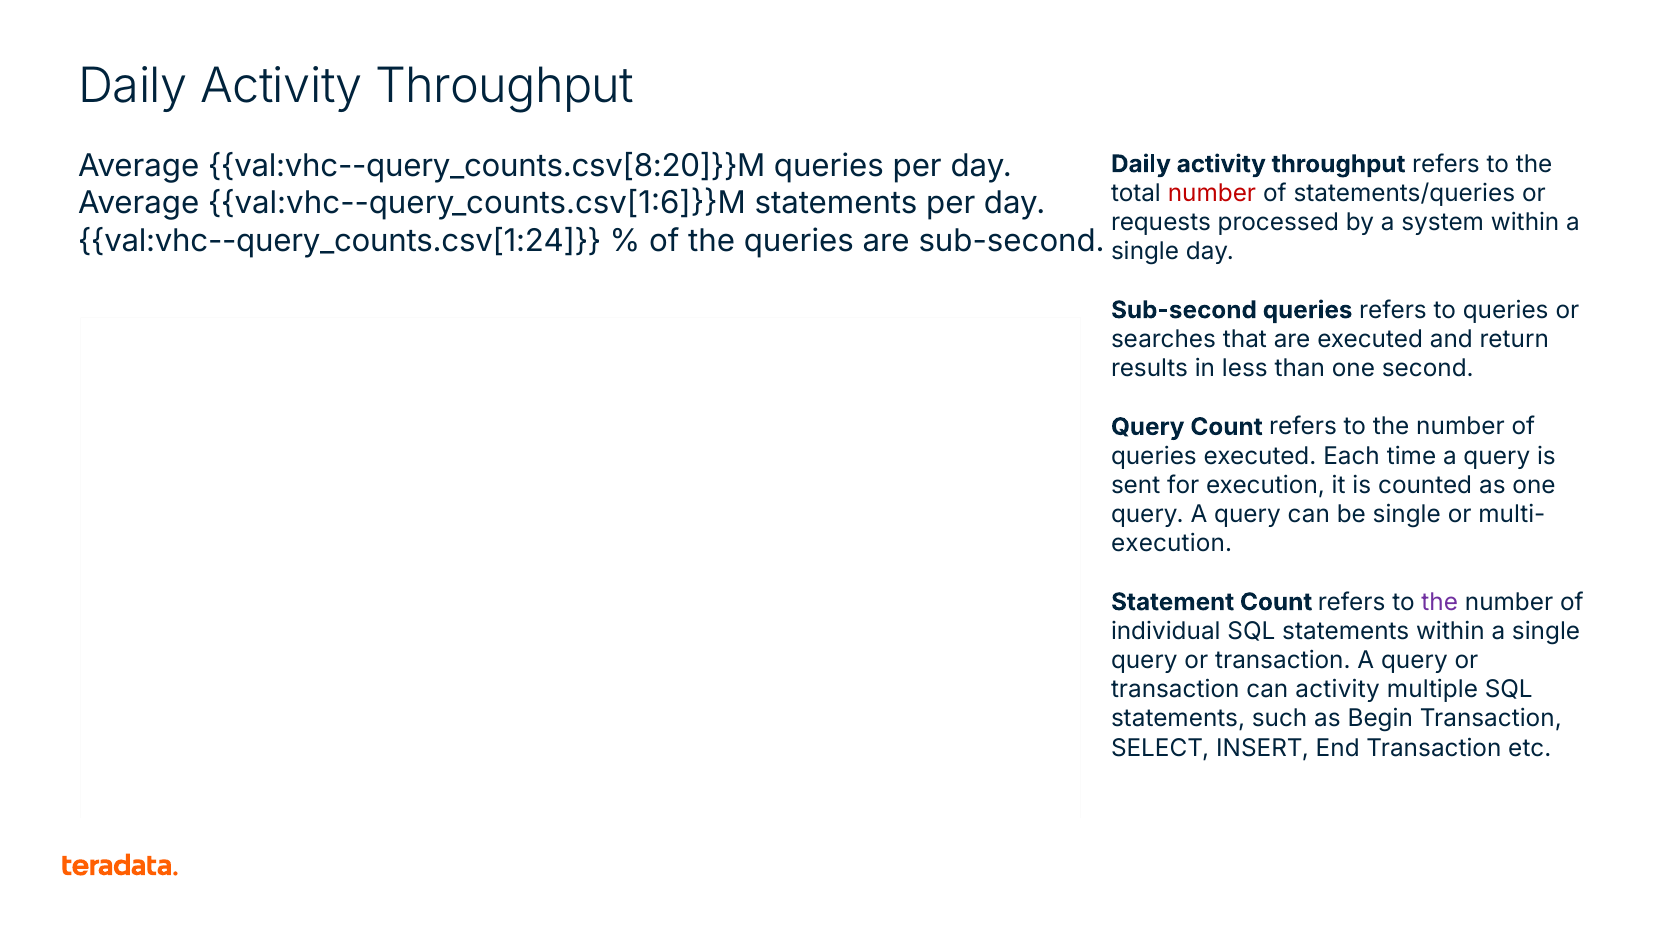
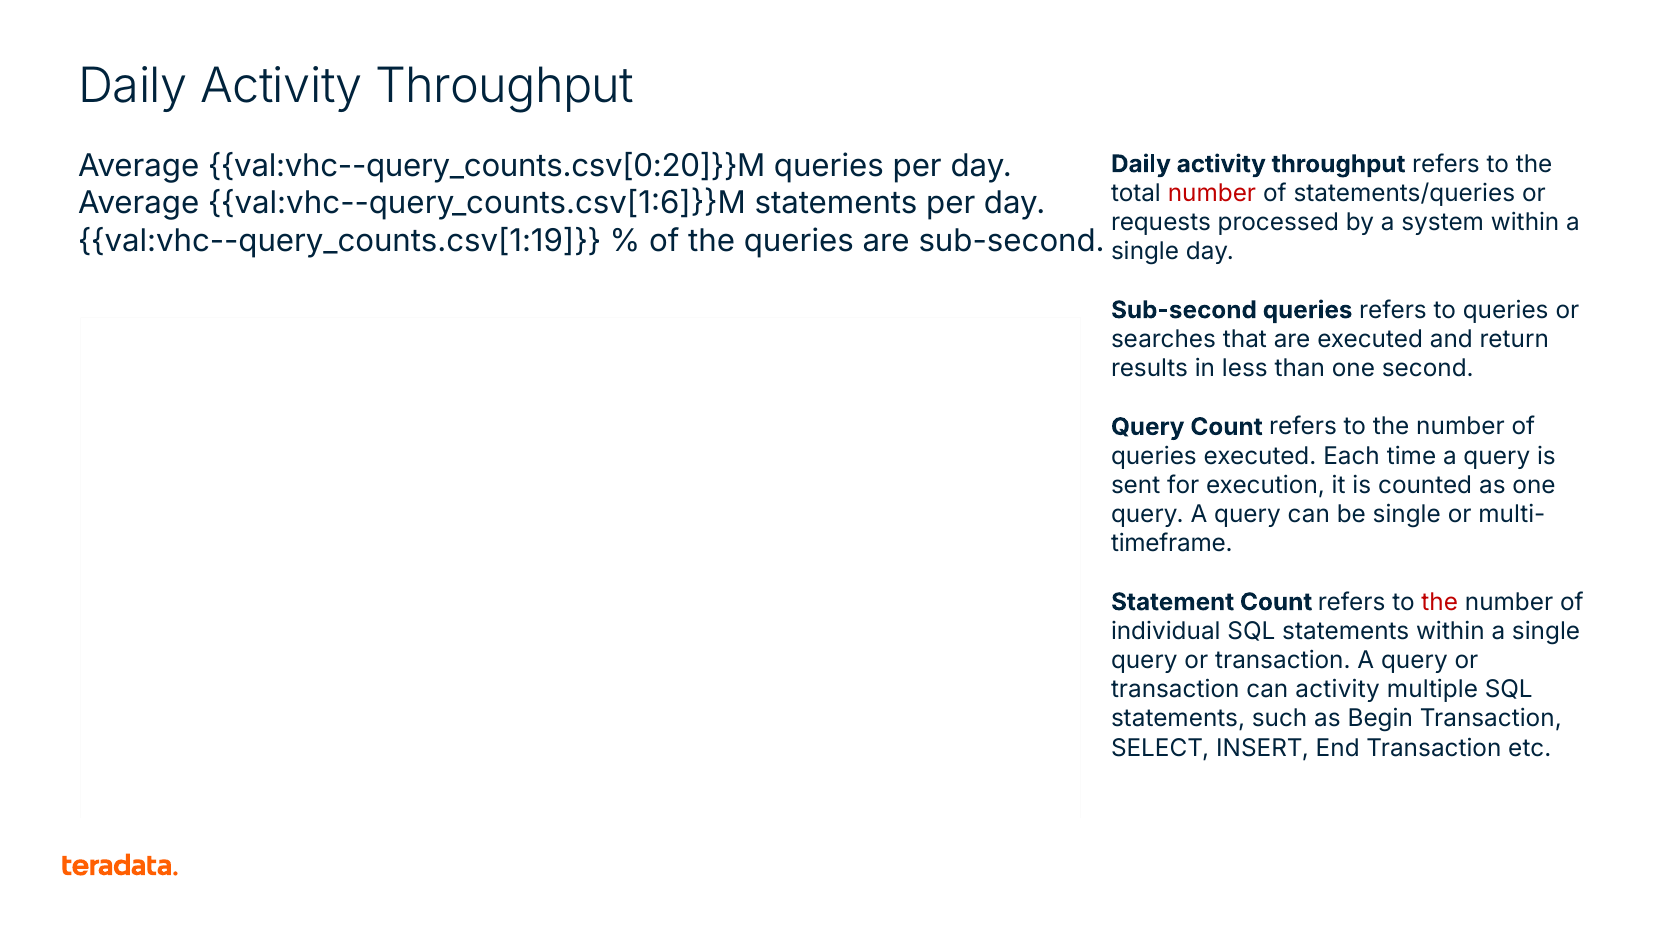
val:vhc--query_counts.csv[8:20]}}M: val:vhc--query_counts.csv[8:20]}}M -> val:vhc--query_counts.csv[0:20]}}M
val:vhc--query_counts.csv[1:24: val:vhc--query_counts.csv[1:24 -> val:vhc--query_counts.csv[1:19
execution at (1172, 544): execution -> timeframe
the at (1440, 602) colour: purple -> red
